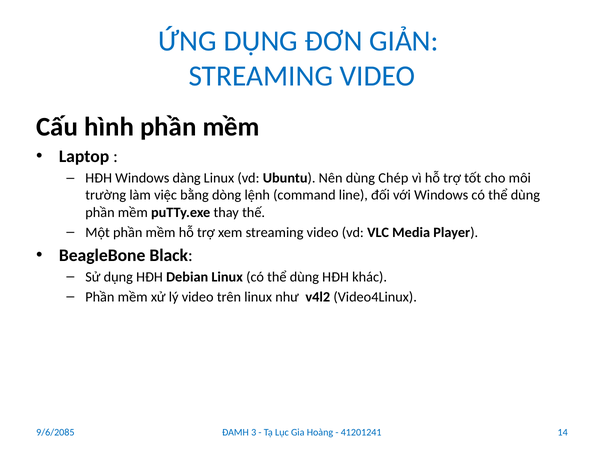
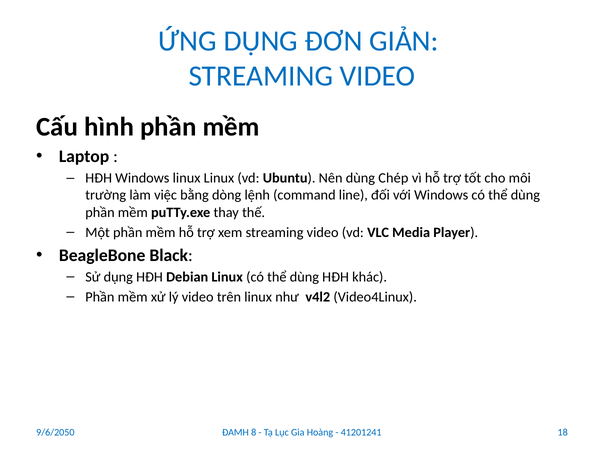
Windows dàng: dàng -> linux
9/6/2085: 9/6/2085 -> 9/6/2050
3: 3 -> 8
14: 14 -> 18
